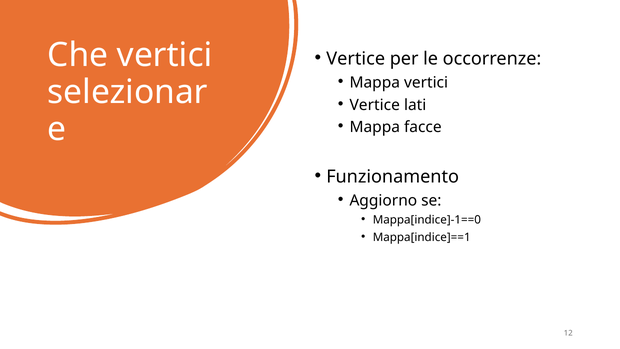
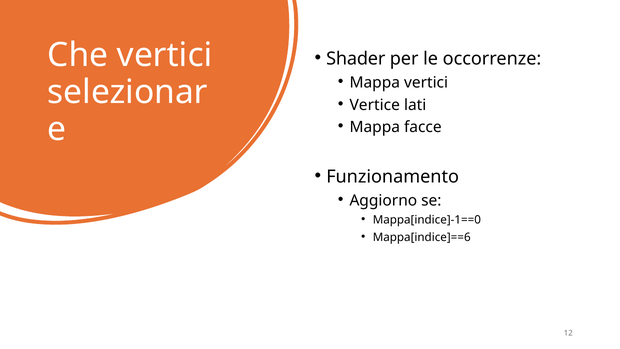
Vertice at (356, 59): Vertice -> Shader
Mappa[indice]==1: Mappa[indice]==1 -> Mappa[indice]==6
